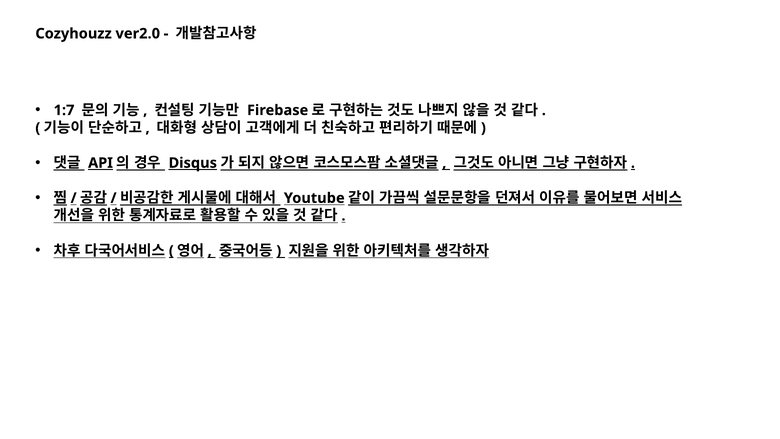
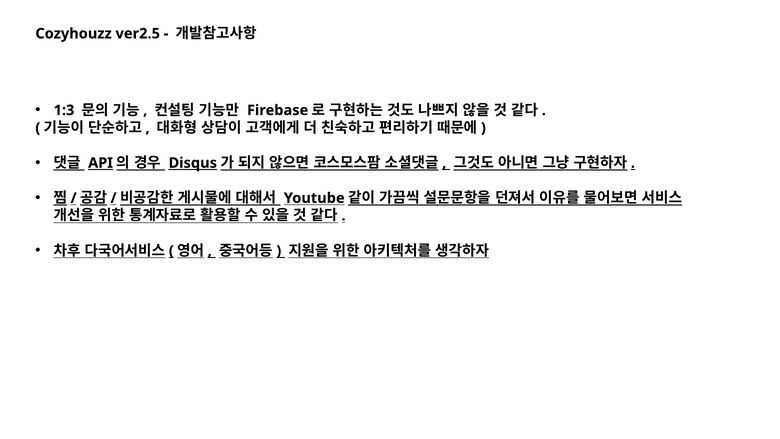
ver2.0: ver2.0 -> ver2.5
1:7: 1:7 -> 1:3
